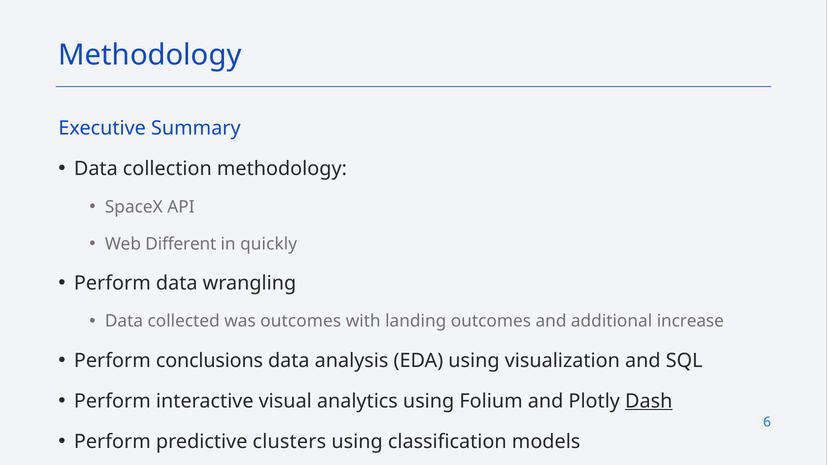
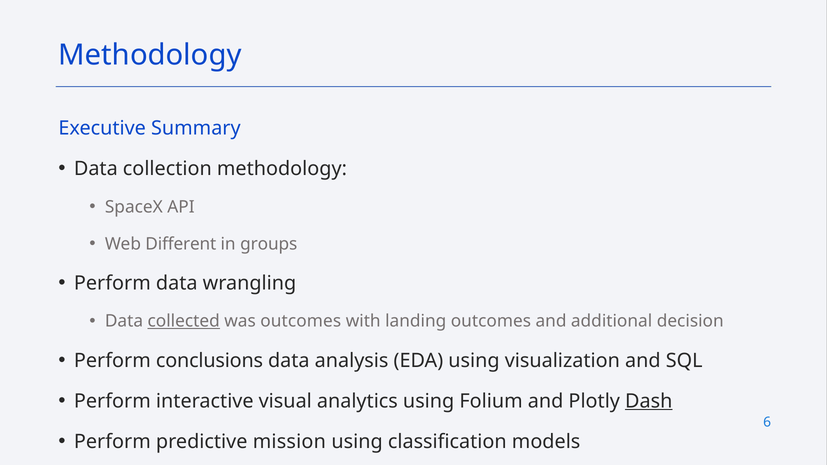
quickly: quickly -> groups
collected underline: none -> present
increase: increase -> decision
clusters: clusters -> mission
